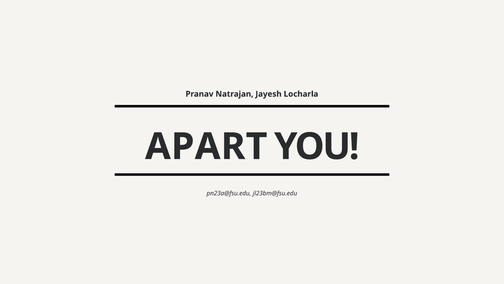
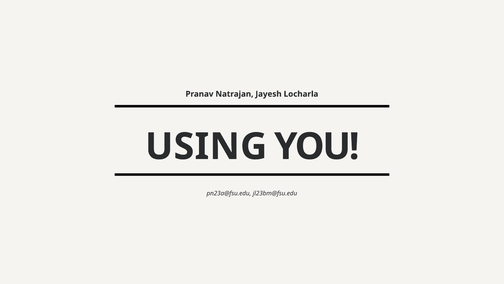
APART: APART -> USING
